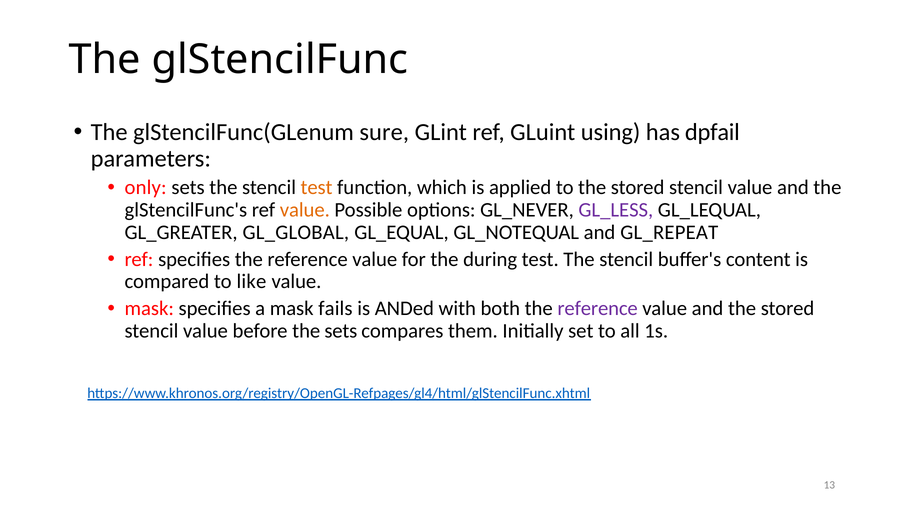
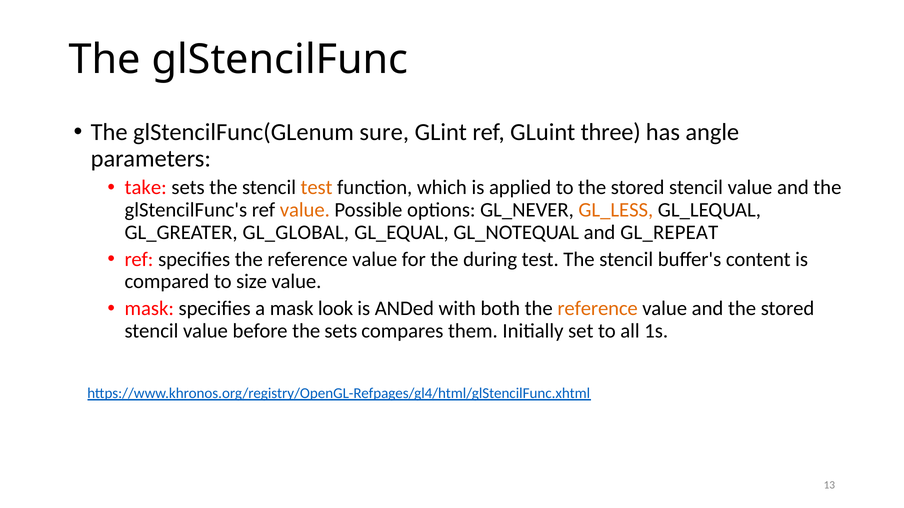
using: using -> three
dpfail: dpfail -> angle
only: only -> take
GL_LESS colour: purple -> orange
like: like -> size
fails: fails -> look
reference at (598, 309) colour: purple -> orange
